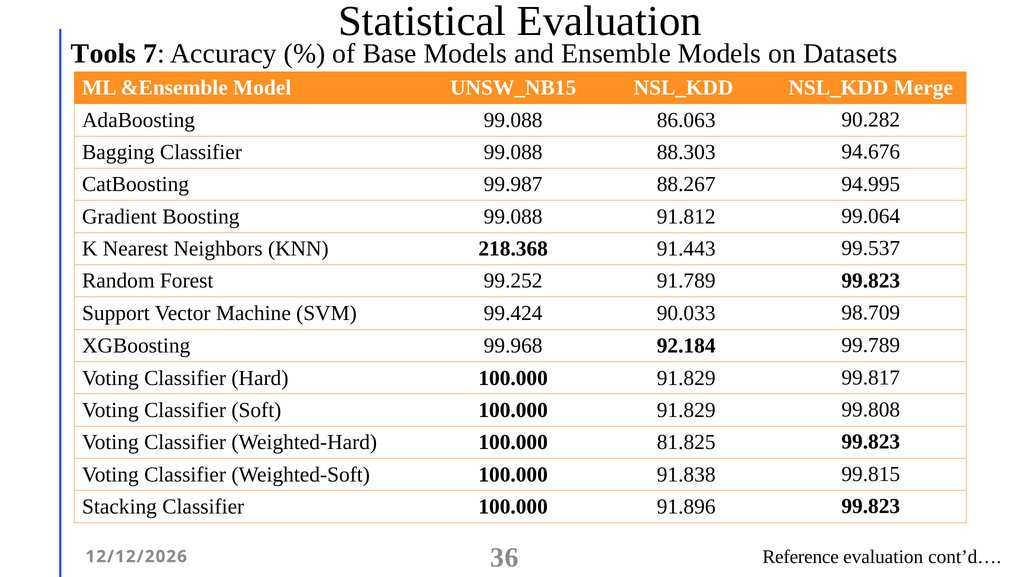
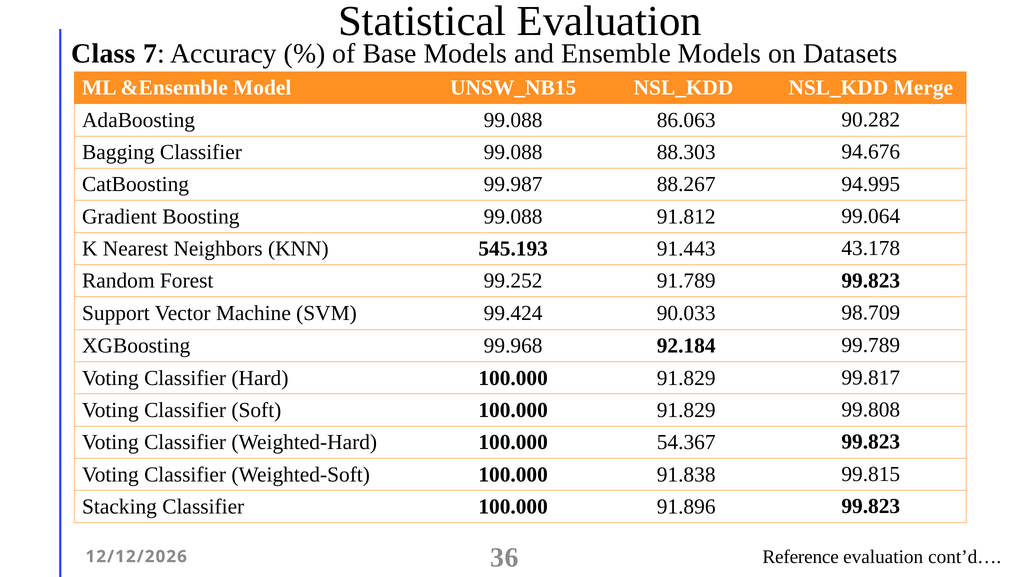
Tools: Tools -> Class
218.368: 218.368 -> 545.193
99.537: 99.537 -> 43.178
81.825: 81.825 -> 54.367
